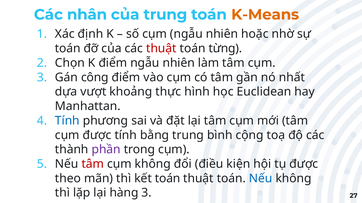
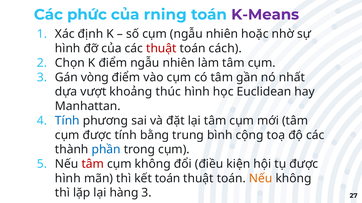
nhân: nhân -> phức
của trung: trung -> rning
K-Means colour: orange -> purple
toán at (68, 49): toán -> hình
từng: từng -> cách
công: công -> vòng
thực: thực -> thúc
phần colour: purple -> blue
theo at (68, 179): theo -> hình
Nếu at (261, 179) colour: blue -> orange
